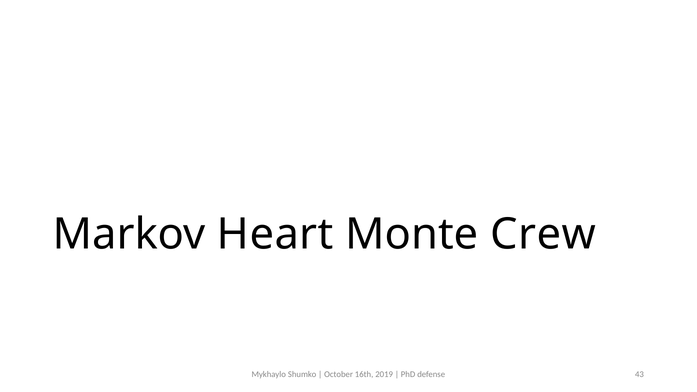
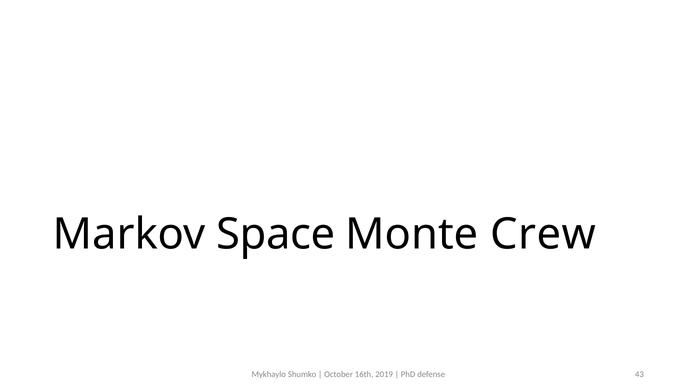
Heart: Heart -> Space
